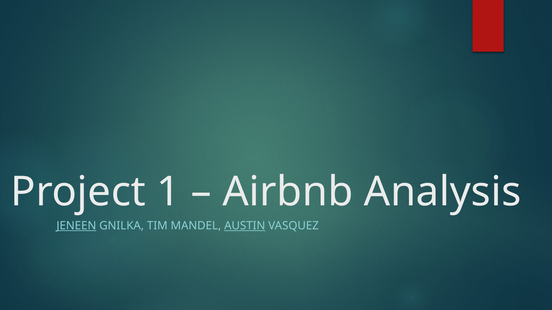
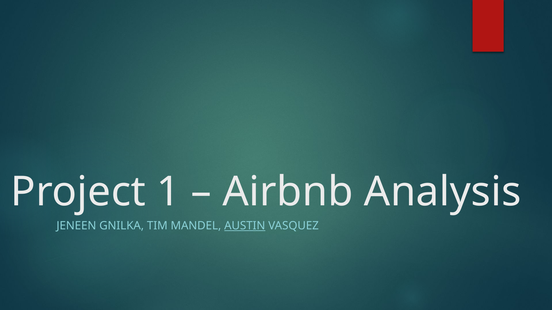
JENEEN underline: present -> none
